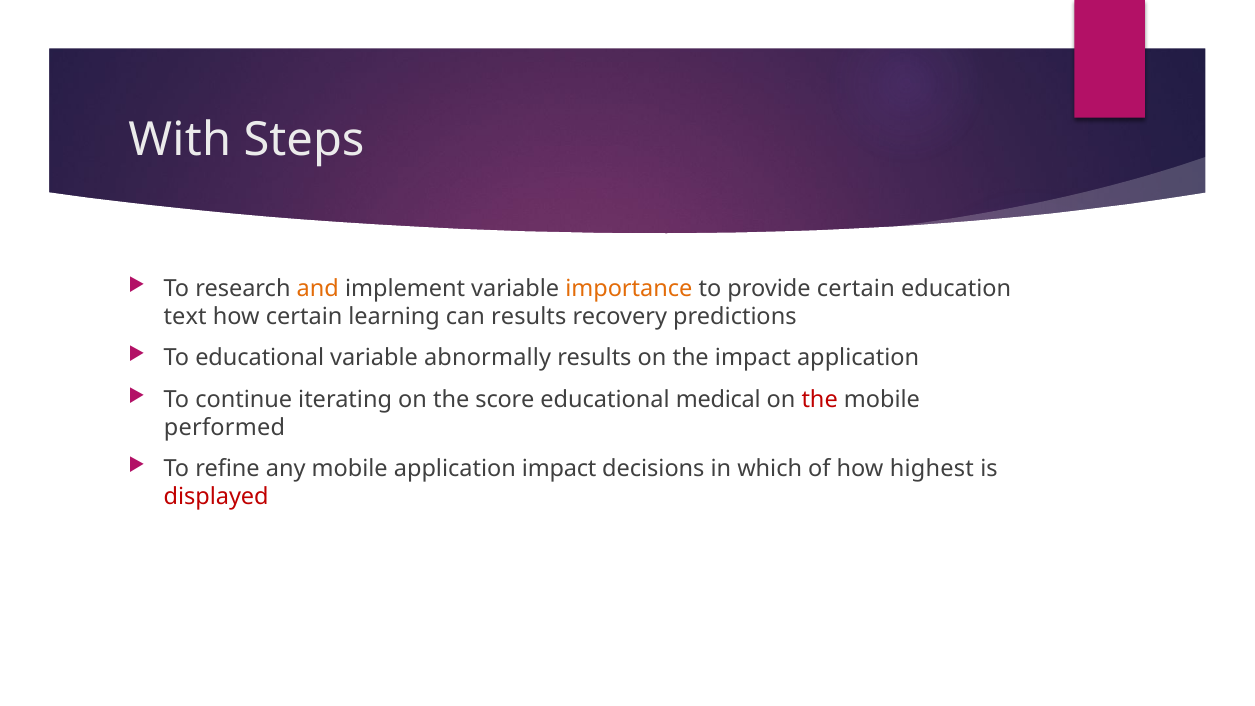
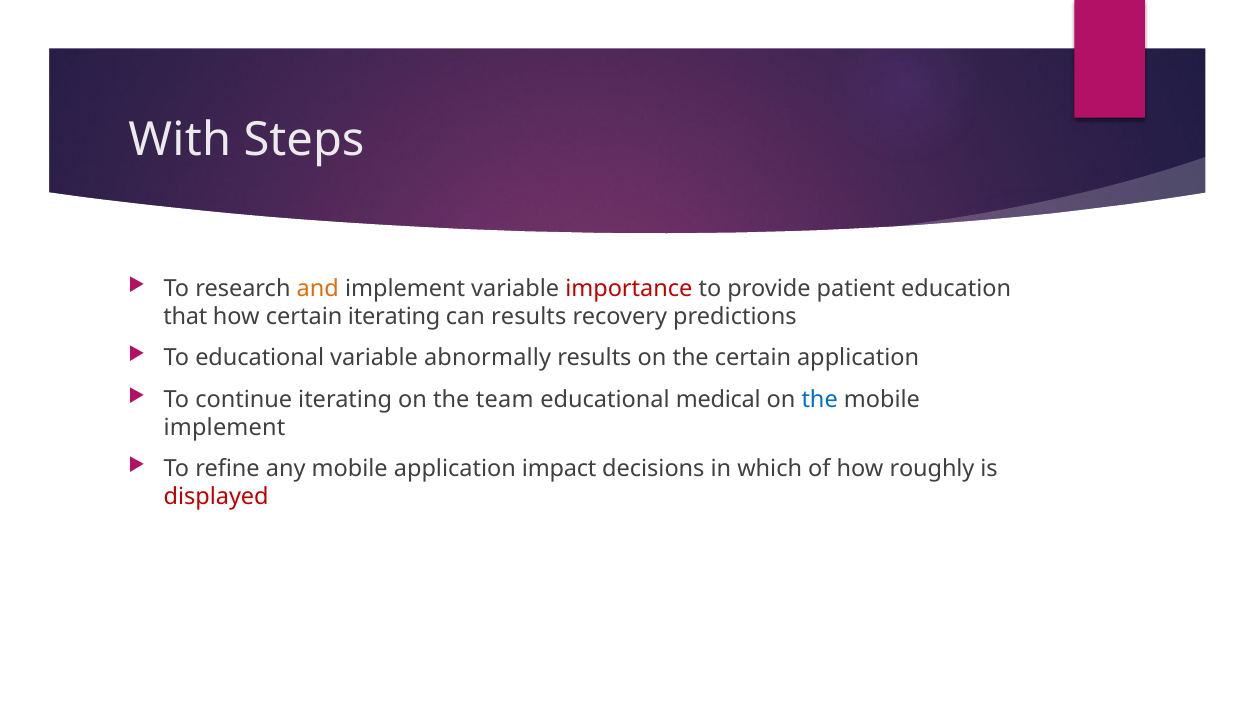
importance colour: orange -> red
provide certain: certain -> patient
text: text -> that
certain learning: learning -> iterating
the impact: impact -> certain
score: score -> team
the at (820, 399) colour: red -> blue
performed at (224, 428): performed -> implement
highest: highest -> roughly
